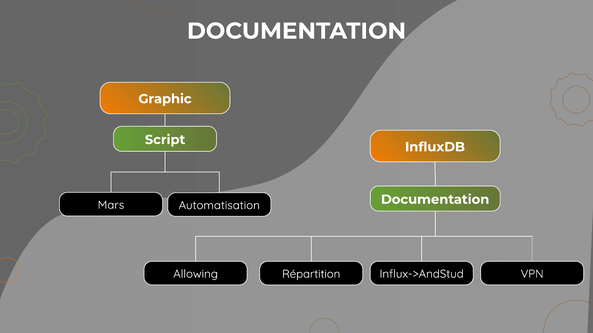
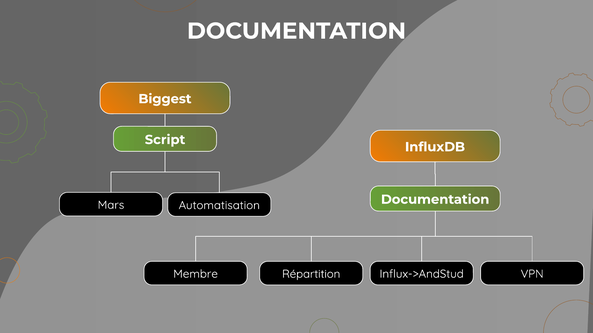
Graphic: Graphic -> Biggest
Allowing: Allowing -> Membre
